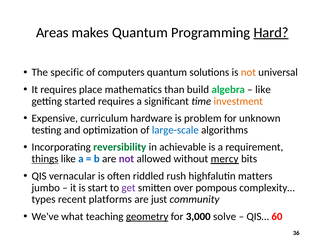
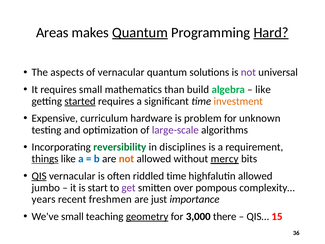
Quantum at (140, 32) underline: none -> present
specific: specific -> aspects
of computers: computers -> vernacular
not at (248, 72) colour: orange -> purple
requires place: place -> small
started underline: none -> present
large-scale colour: blue -> purple
achievable: achievable -> disciplines
not at (126, 159) colour: purple -> orange
QIS underline: none -> present
riddled rush: rush -> time
highfalutin matters: matters -> allowed
types: types -> years
platforms: platforms -> freshmen
community: community -> importance
We've what: what -> small
solve: solve -> there
60: 60 -> 15
